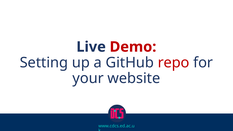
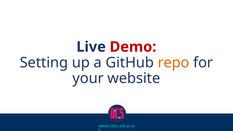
repo colour: red -> orange
